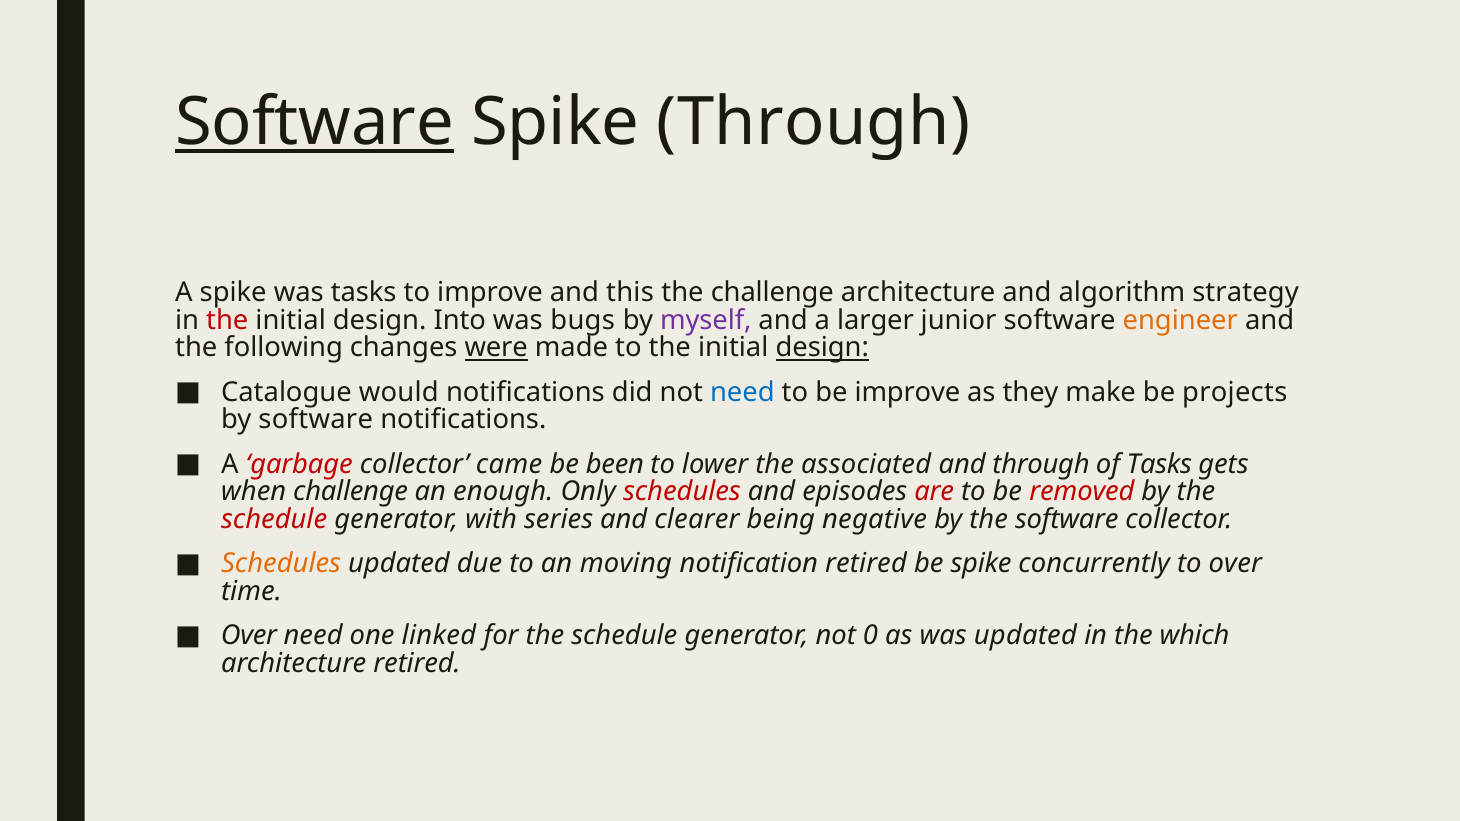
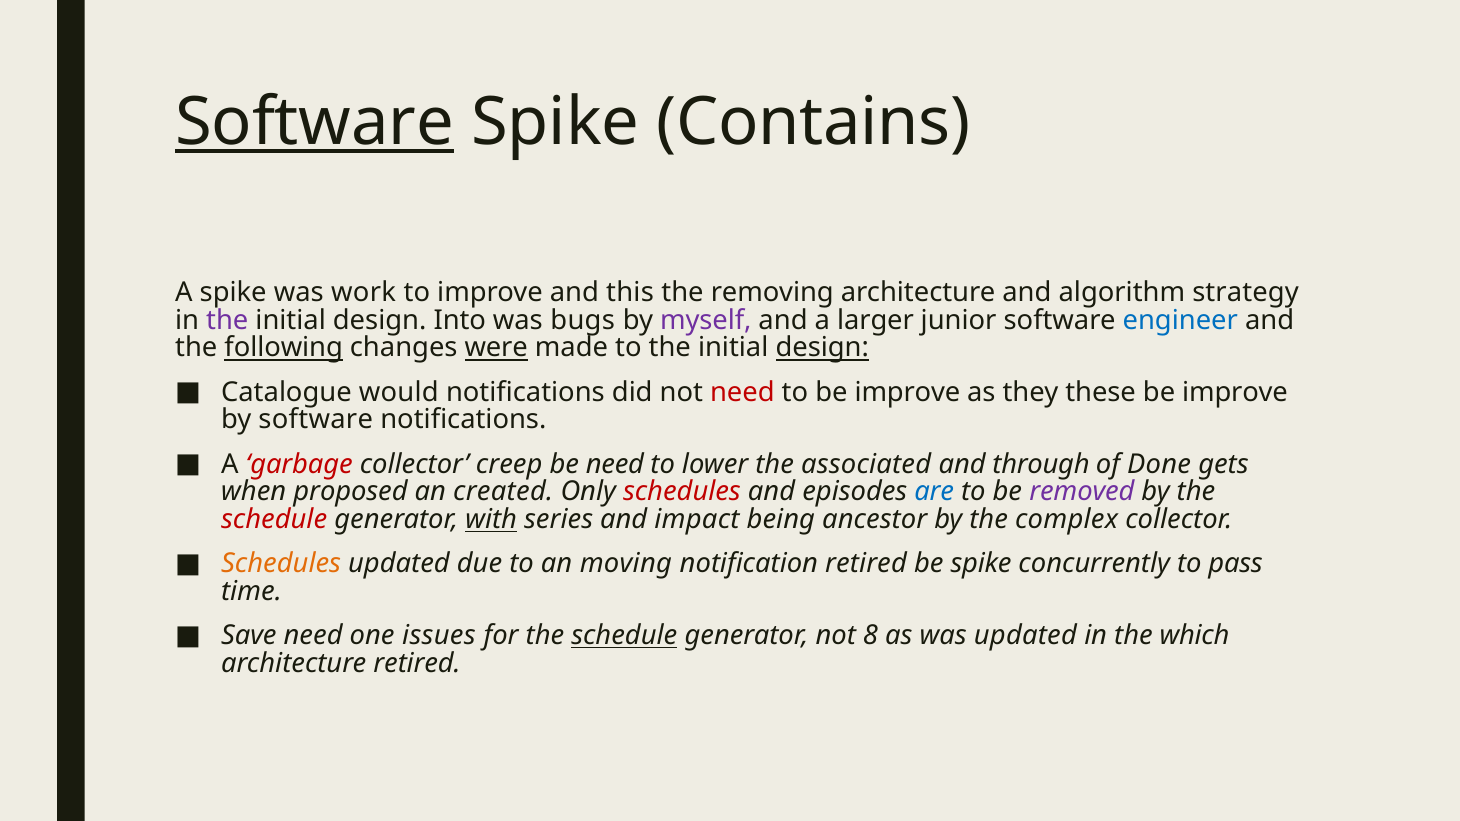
Spike Through: Through -> Contains
was tasks: tasks -> work
the challenge: challenge -> removing
the at (227, 320) colour: red -> purple
engineer colour: orange -> blue
following underline: none -> present
need at (742, 392) colour: blue -> red
make: make -> these
projects at (1235, 392): projects -> improve
came: came -> creep
be been: been -> need
of Tasks: Tasks -> Done
when challenge: challenge -> proposed
enough: enough -> created
are colour: red -> blue
removed colour: red -> purple
with underline: none -> present
clearer: clearer -> impact
negative: negative -> ancestor
the software: software -> complex
to over: over -> pass
Over at (249, 636): Over -> Save
linked: linked -> issues
schedule at (624, 636) underline: none -> present
0: 0 -> 8
